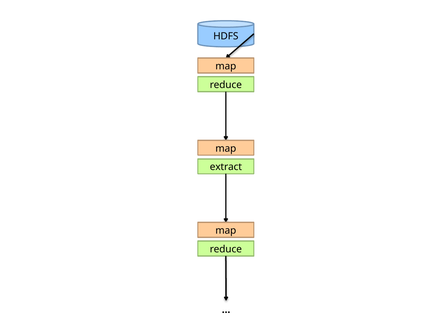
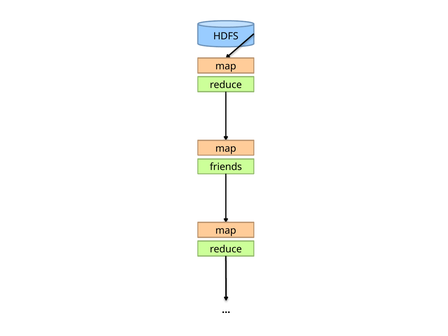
extract: extract -> friends
